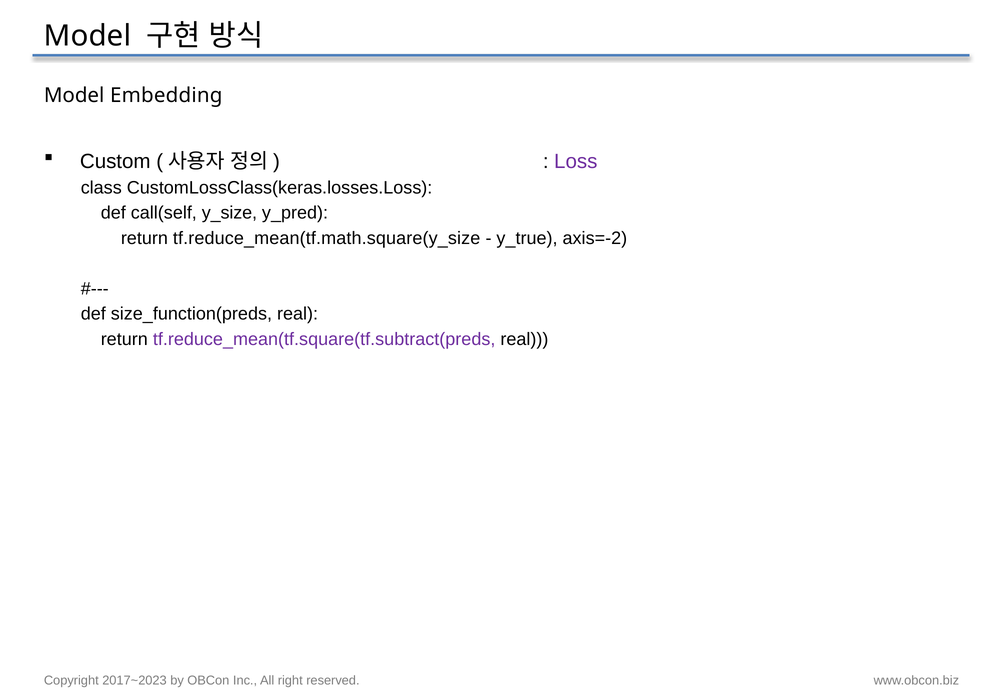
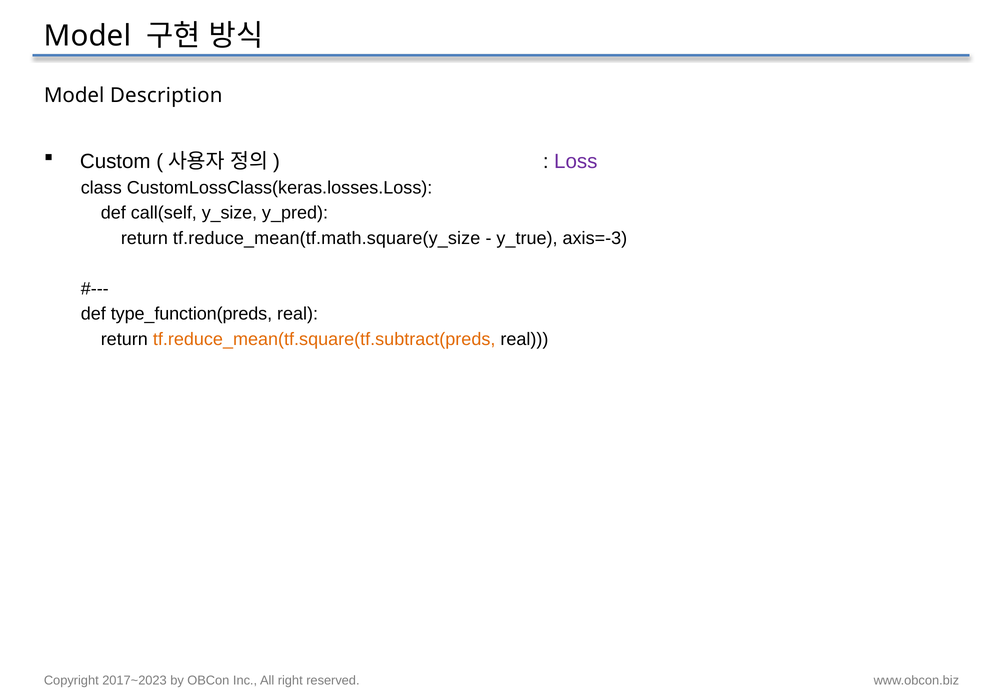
Embedding: Embedding -> Description
axis=-2: axis=-2 -> axis=-3
size_function(preds: size_function(preds -> type_function(preds
tf.reduce_mean(tf.square(tf.subtract(preds colour: purple -> orange
